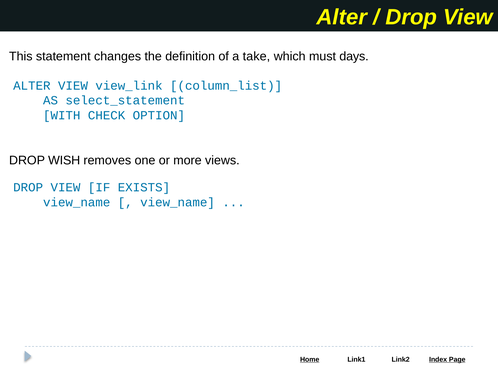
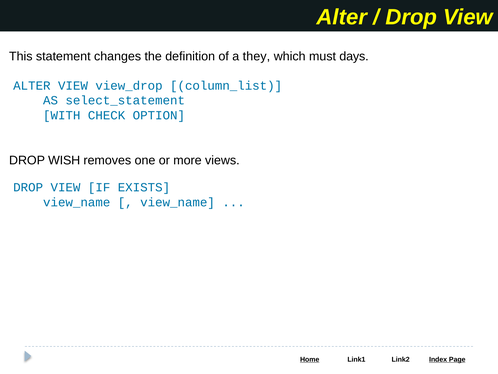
take: take -> they
view_link: view_link -> view_drop
